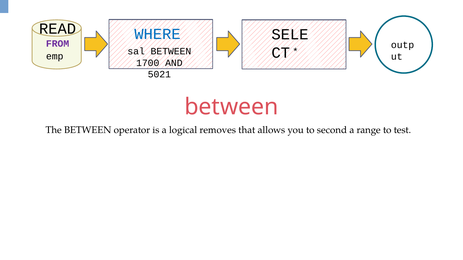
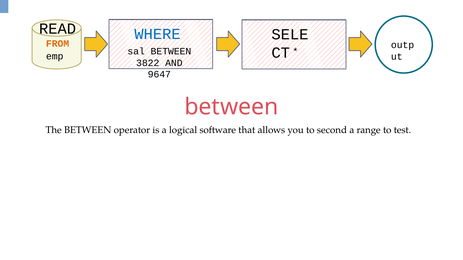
FROM colour: purple -> orange
1700: 1700 -> 3822
5021: 5021 -> 9647
removes: removes -> software
